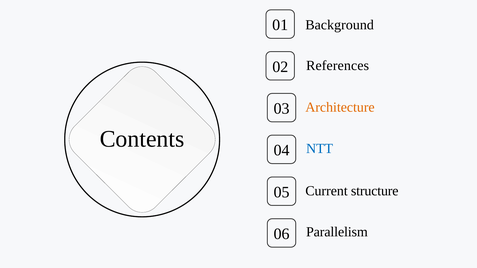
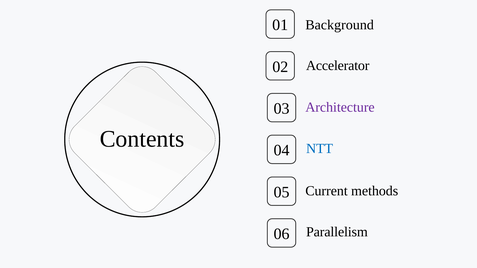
References: References -> Accelerator
Architecture colour: orange -> purple
structure: structure -> methods
